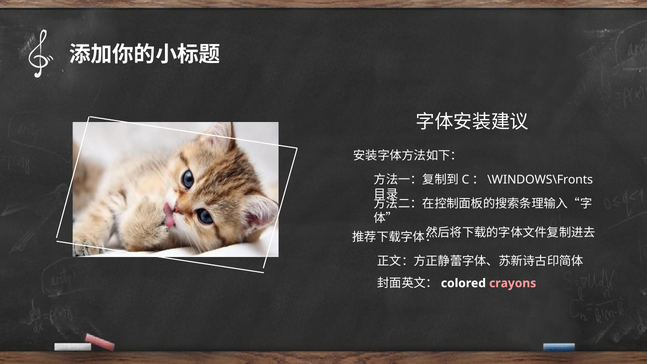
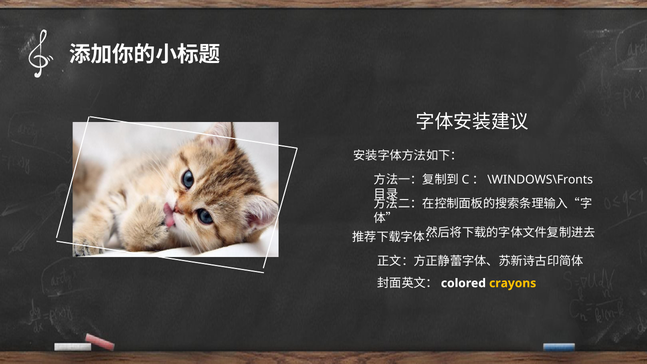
crayons colour: pink -> yellow
